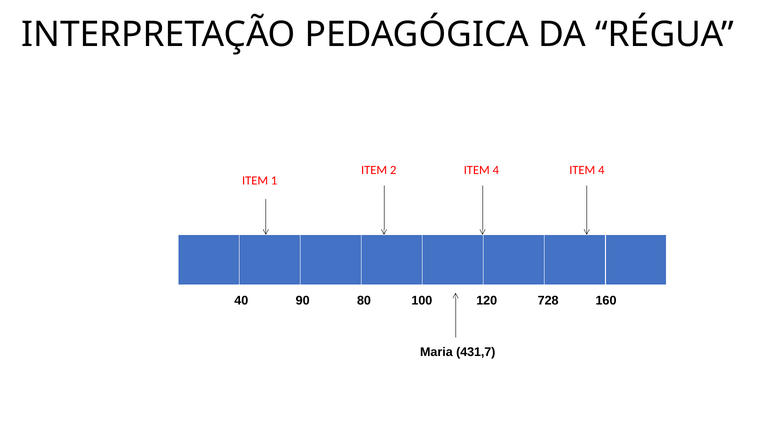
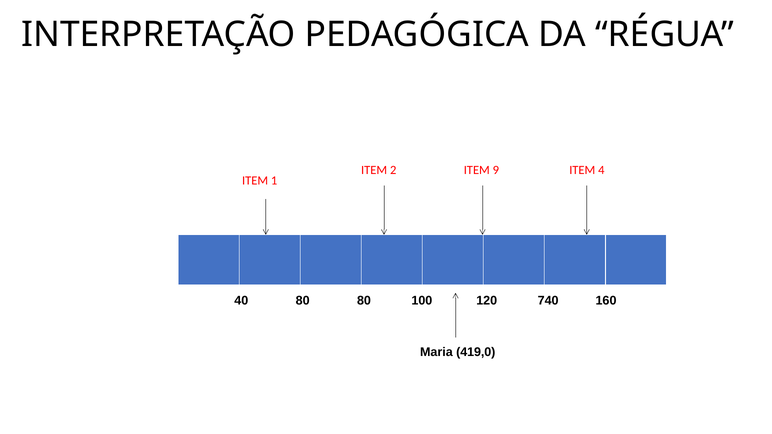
2 ITEM 4: 4 -> 9
40 90: 90 -> 80
728: 728 -> 740
431,7: 431,7 -> 419,0
